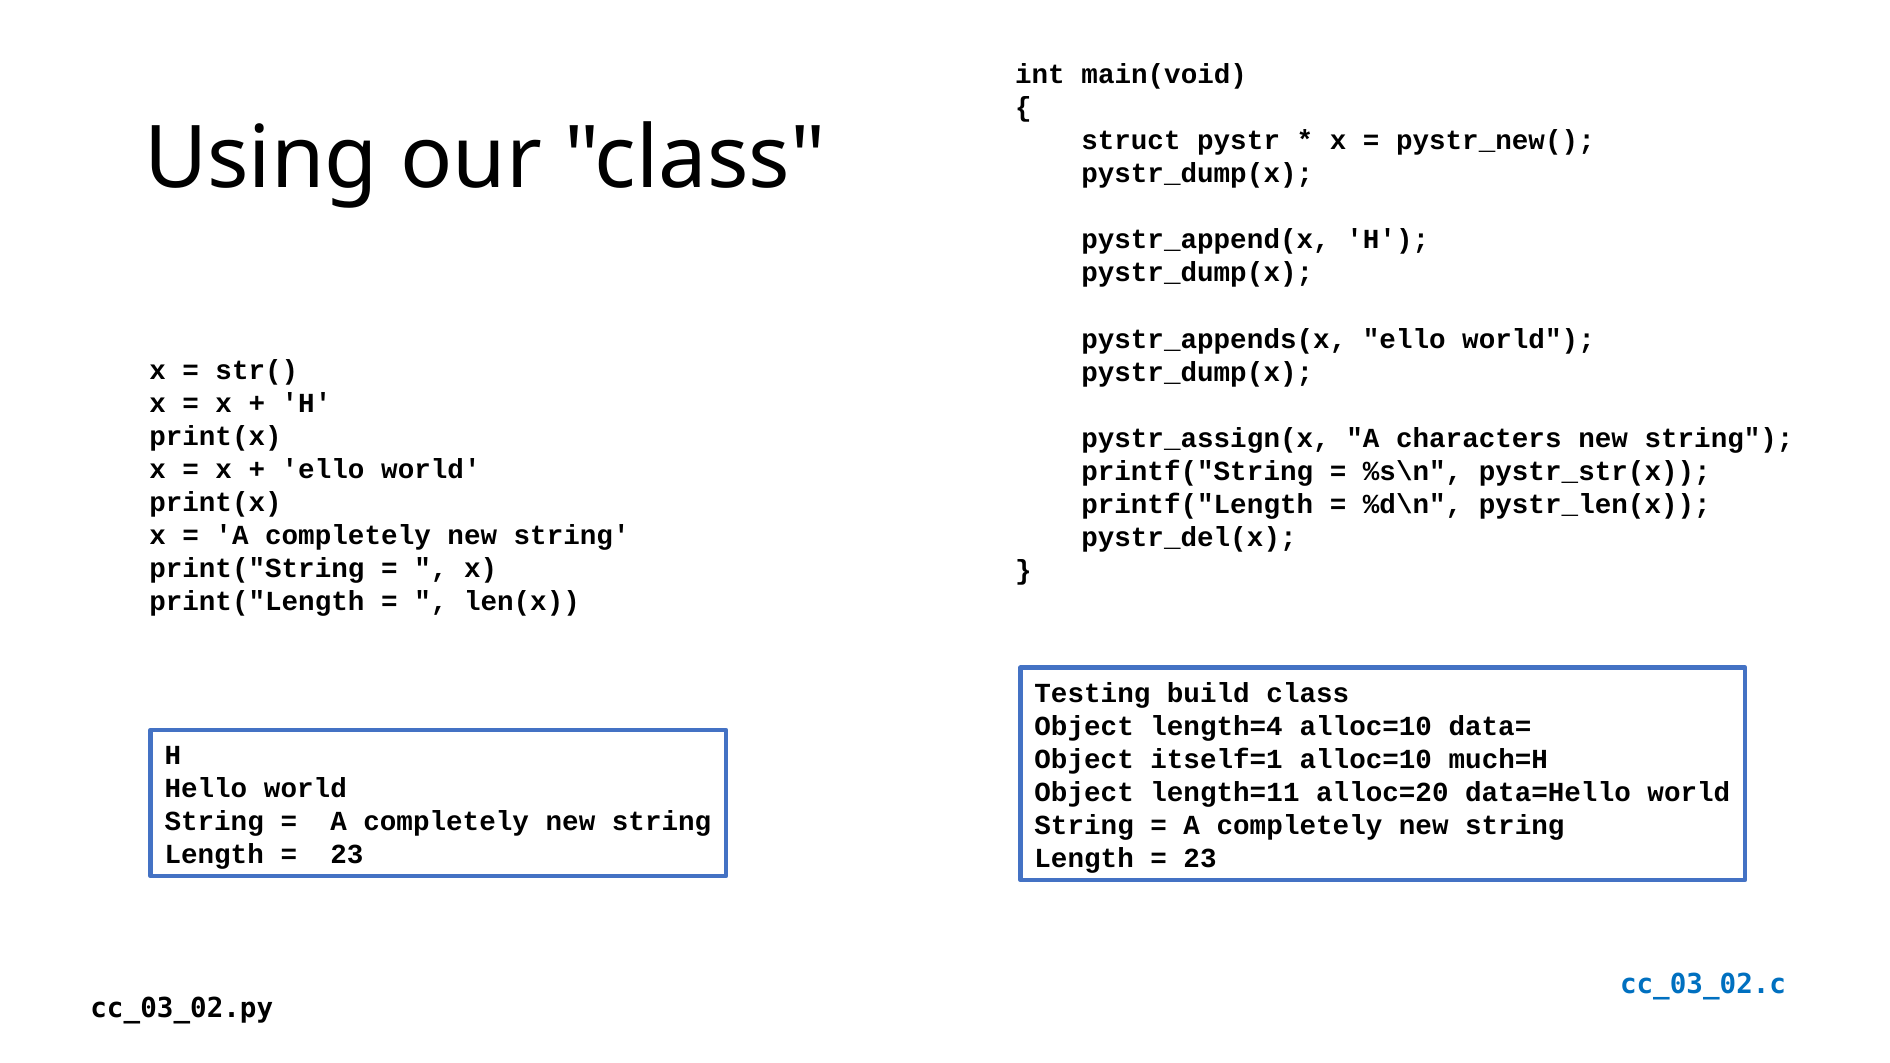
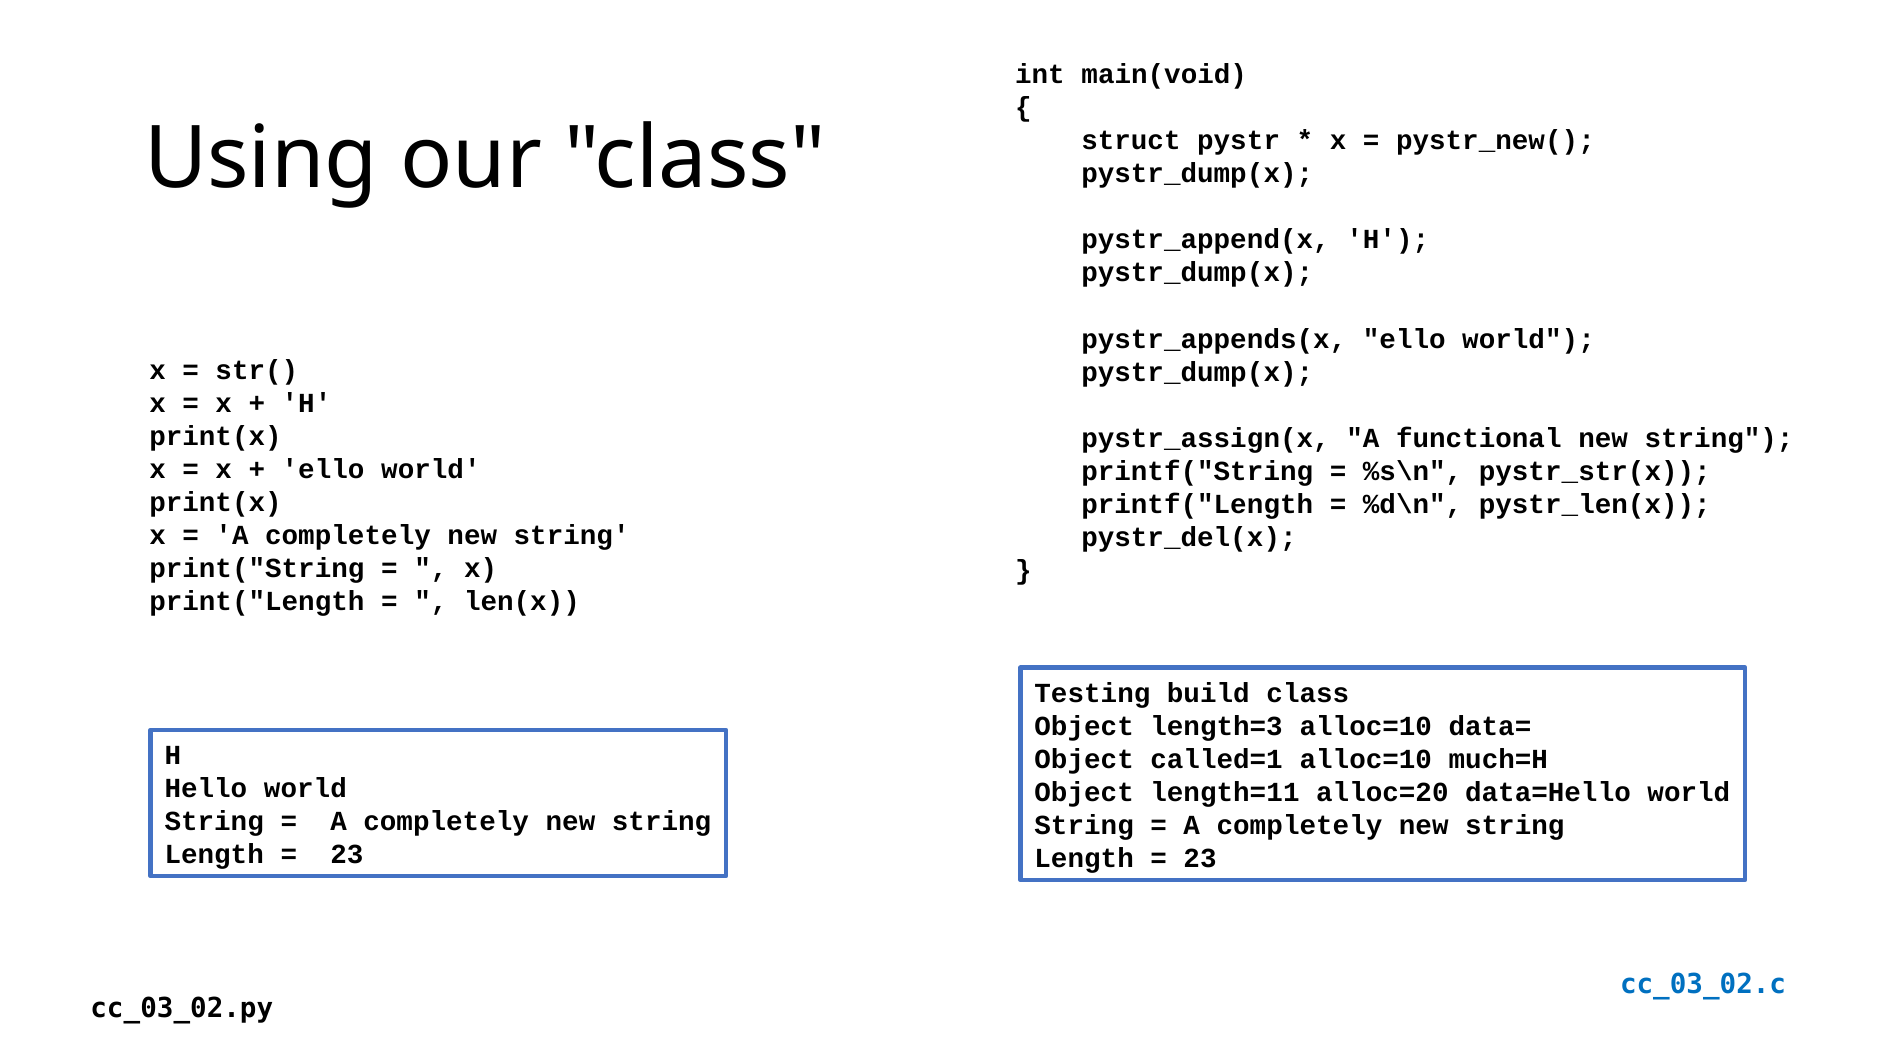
characters: characters -> functional
length=4: length=4 -> length=3
itself=1: itself=1 -> called=1
